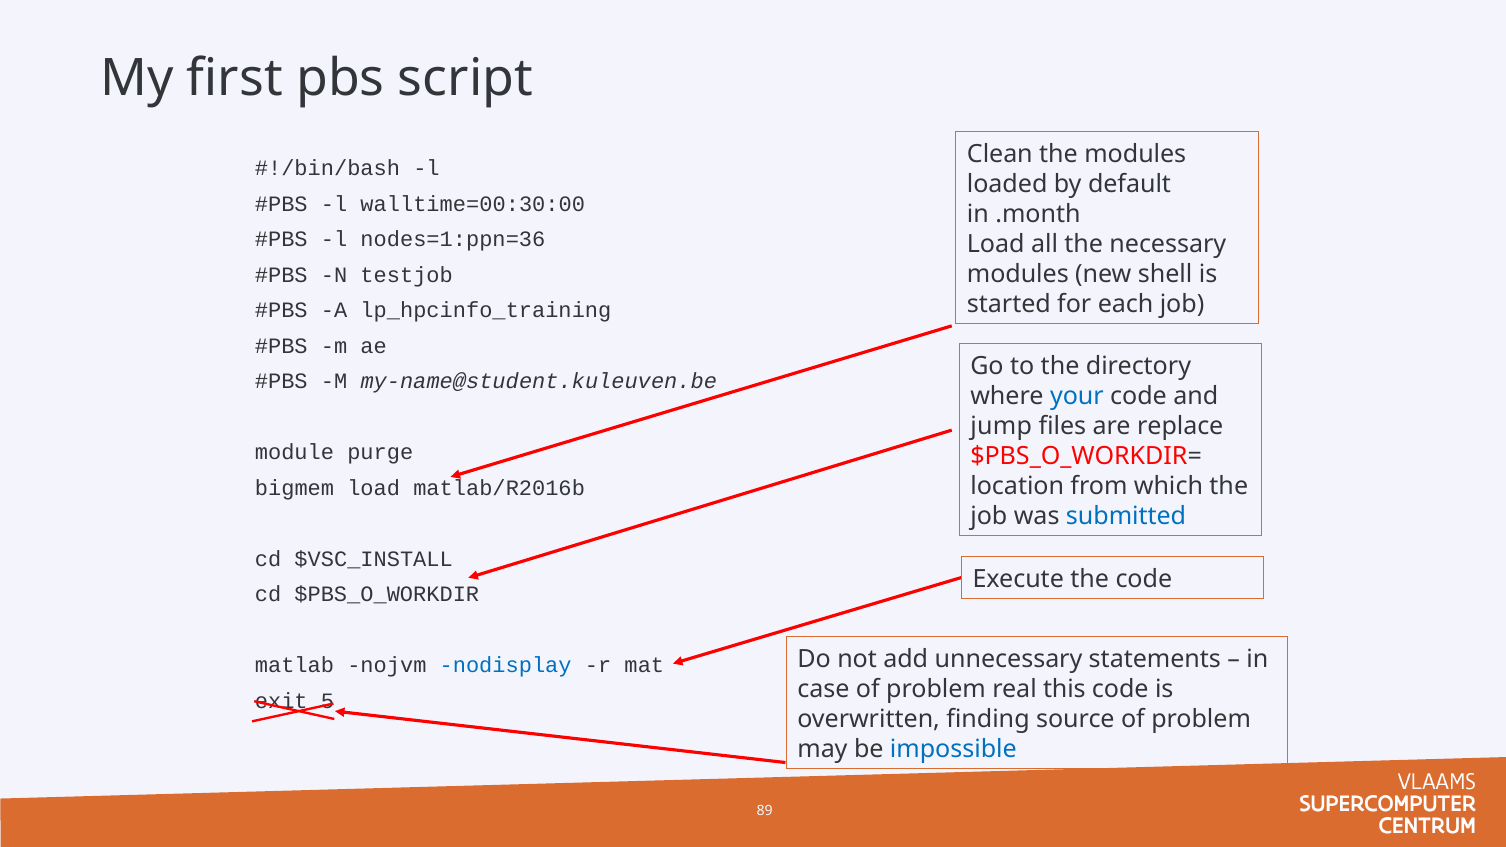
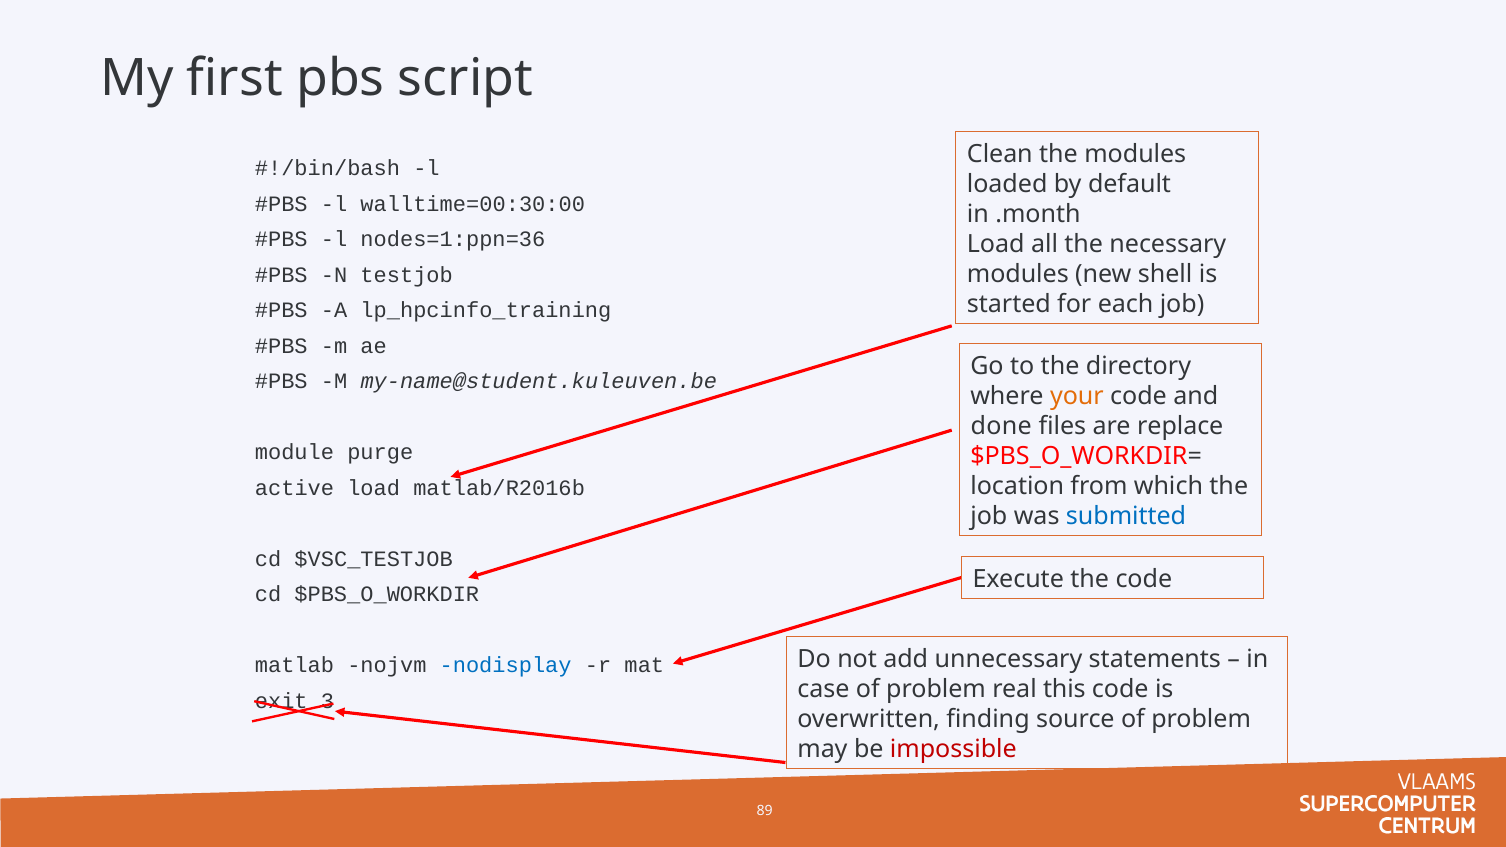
your colour: blue -> orange
jump: jump -> done
bigmem: bigmem -> active
$VSC_INSTALL: $VSC_INSTALL -> $VSC_TESTJOB
5: 5 -> 3
impossible colour: blue -> red
